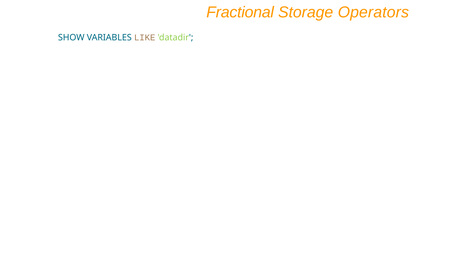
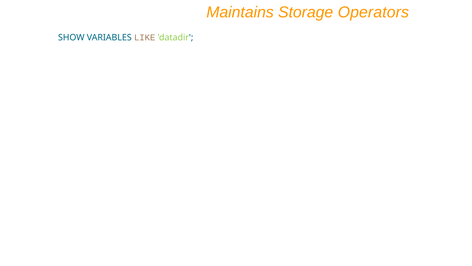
Fractional: Fractional -> Maintains
